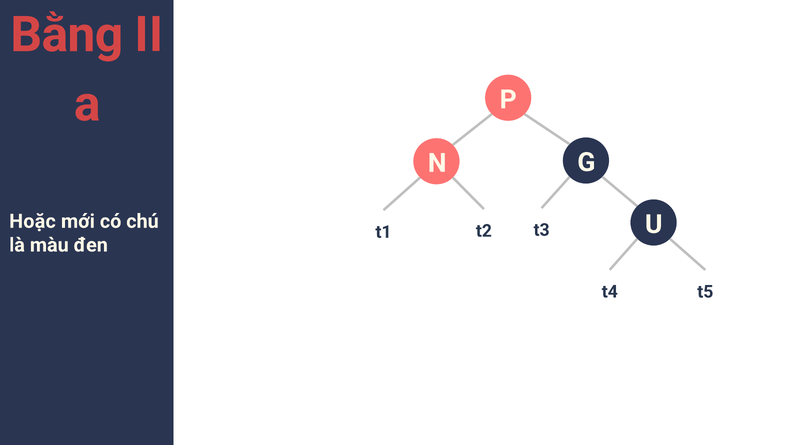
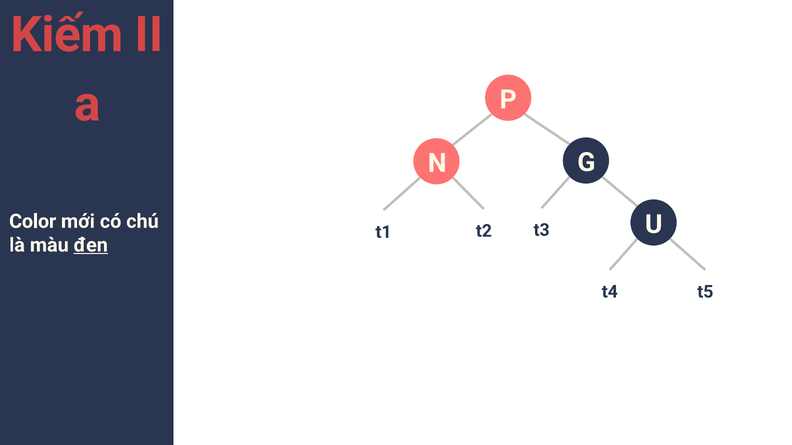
Bằng: Bằng -> Kiếm
Hoặc: Hoặc -> Color
đen underline: none -> present
